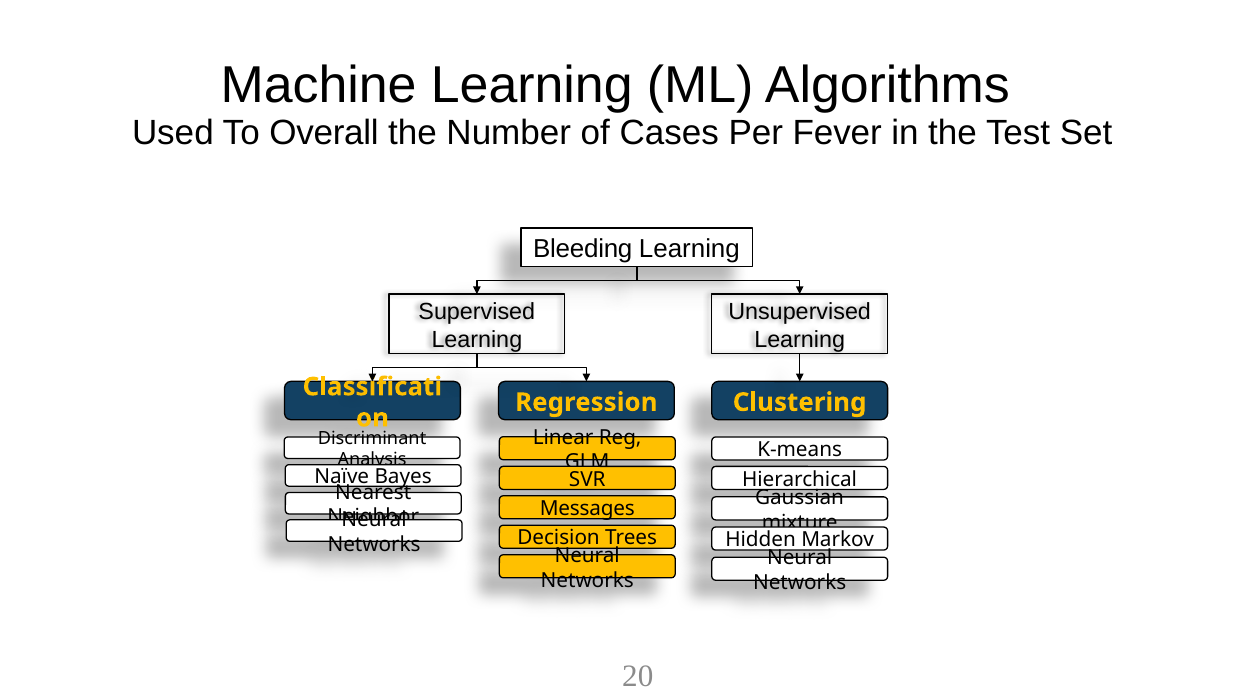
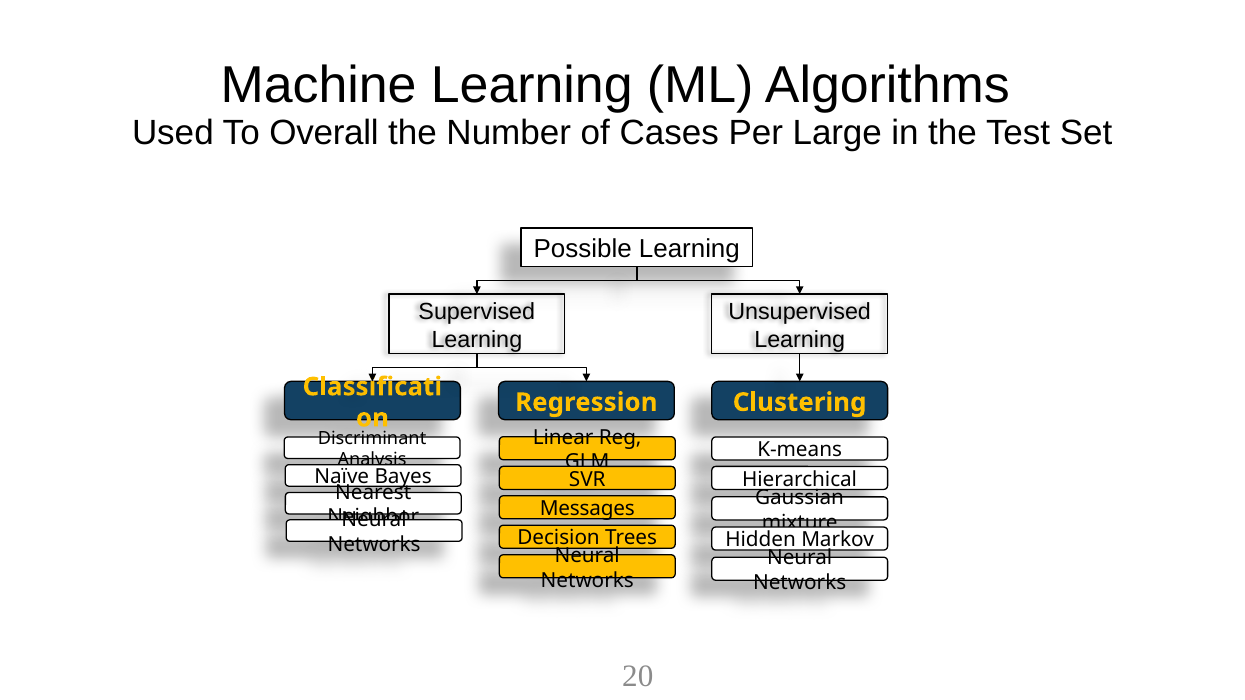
Fever: Fever -> Large
Bleeding: Bleeding -> Possible
